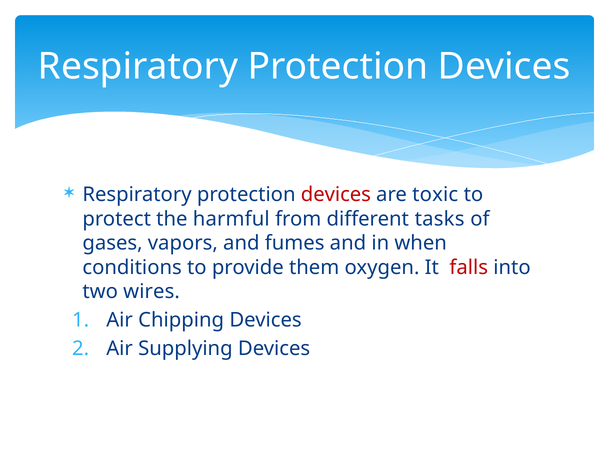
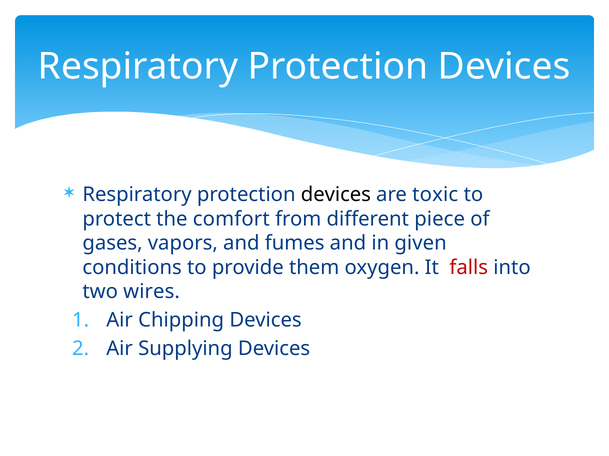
devices at (336, 195) colour: red -> black
harmful: harmful -> comfort
tasks: tasks -> piece
when: when -> given
